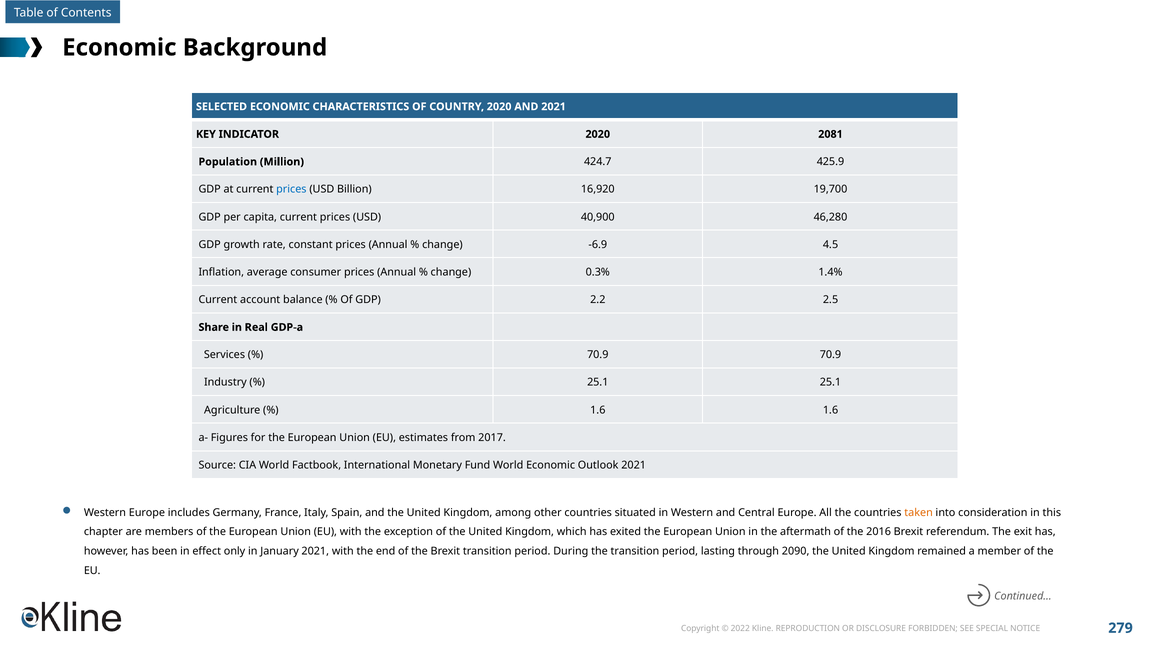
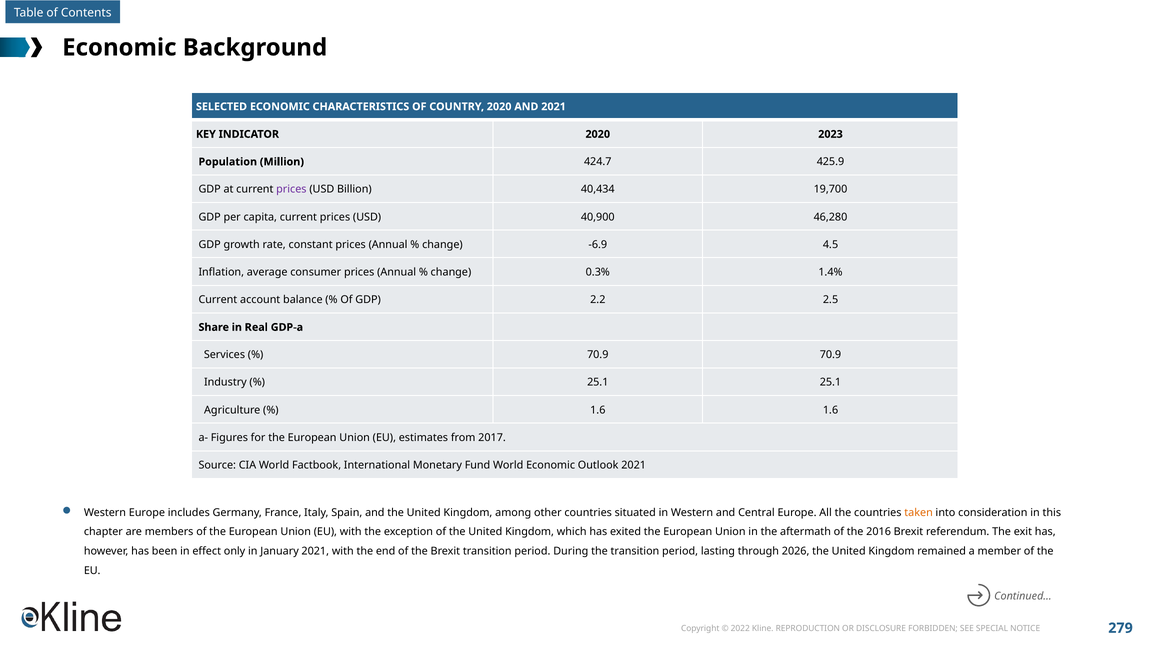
2081: 2081 -> 2023
prices at (291, 189) colour: blue -> purple
16,920: 16,920 -> 40,434
2090: 2090 -> 2026
